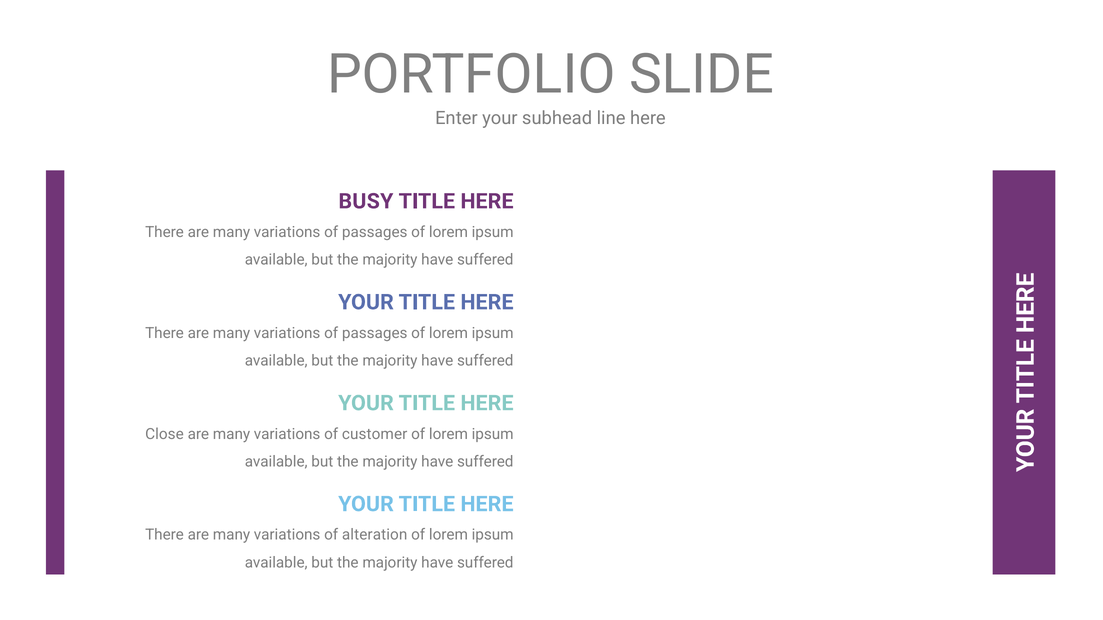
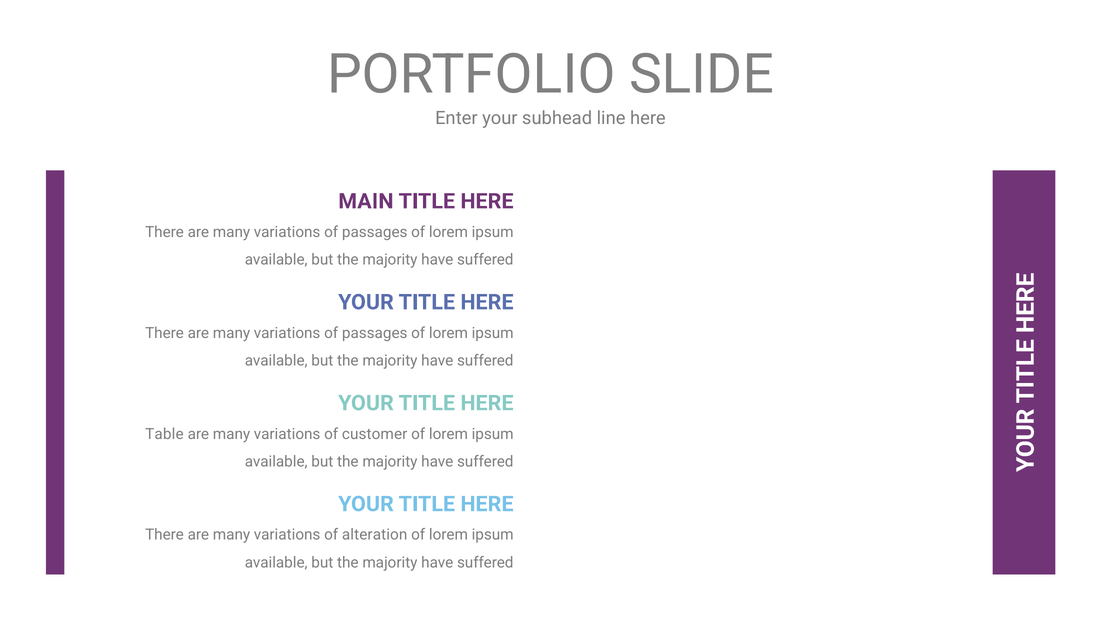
BUSY: BUSY -> MAIN
Close: Close -> Table
